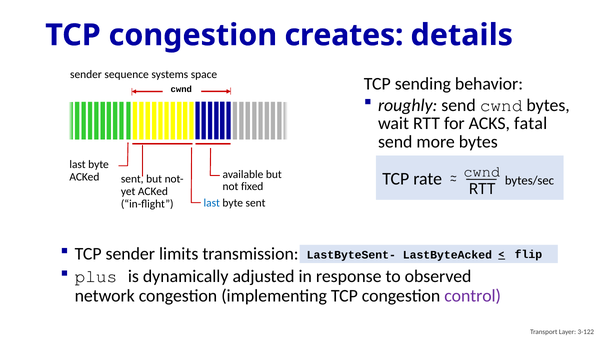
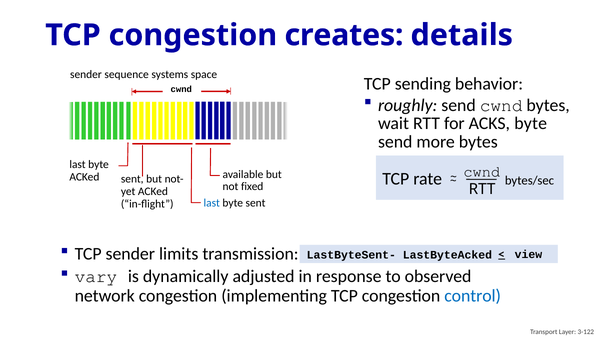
ACKS fatal: fatal -> byte
flip: flip -> view
plus: plus -> vary
control colour: purple -> blue
